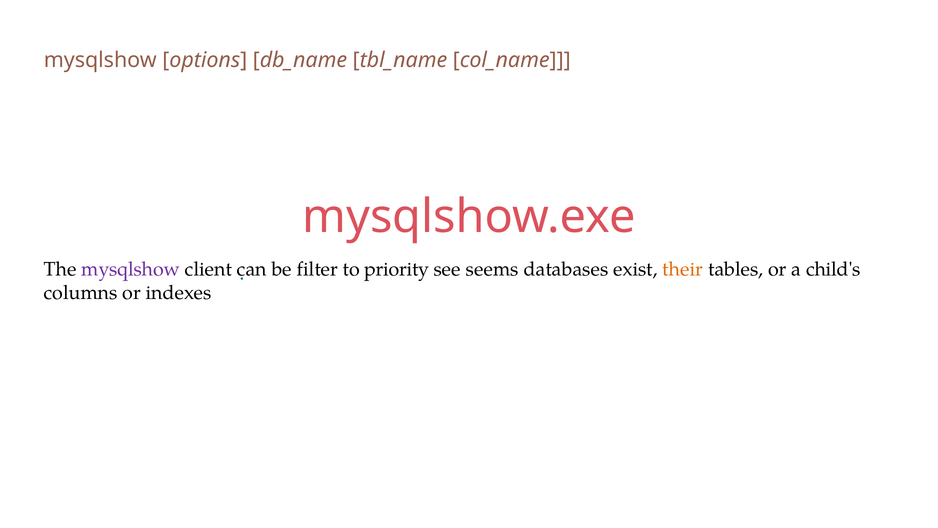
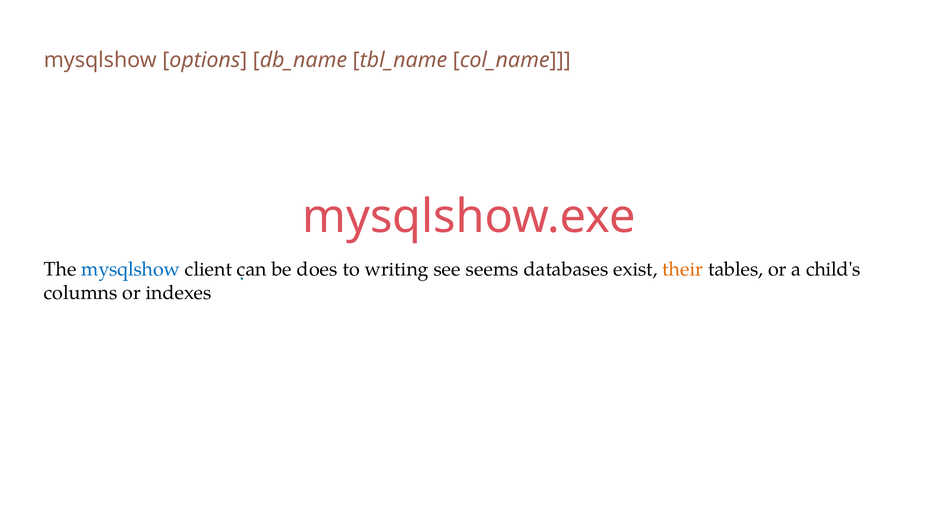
mysqlshow at (131, 269) colour: purple -> blue
filter: filter -> does
priority: priority -> writing
